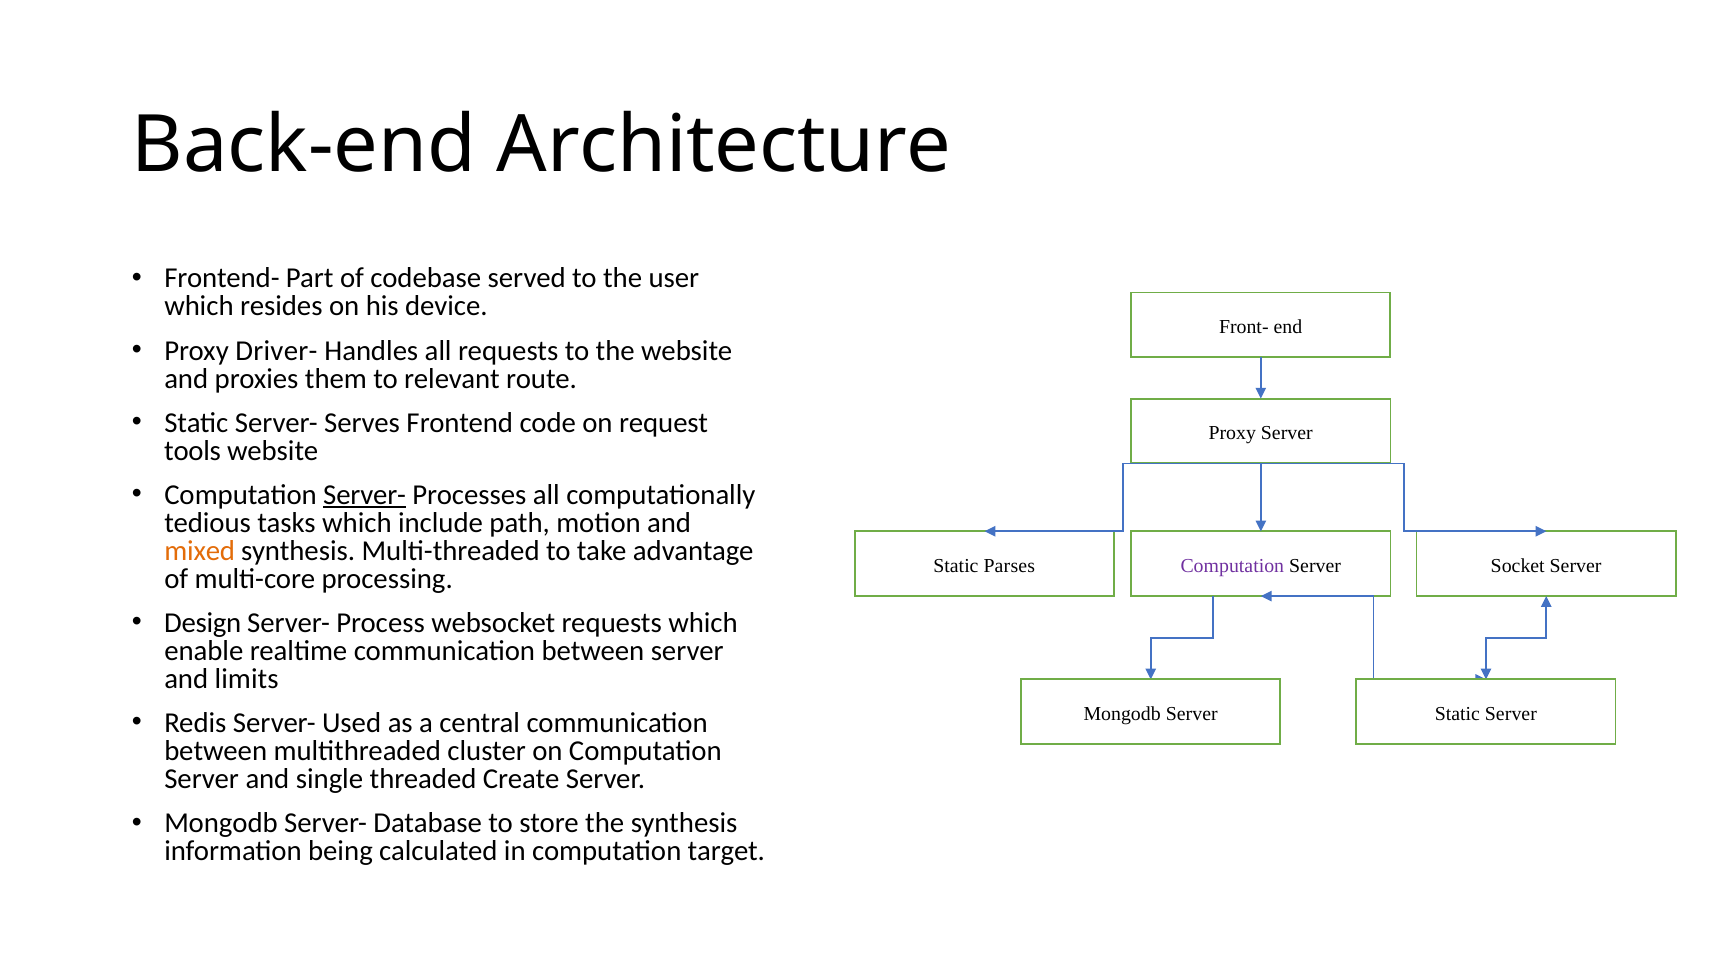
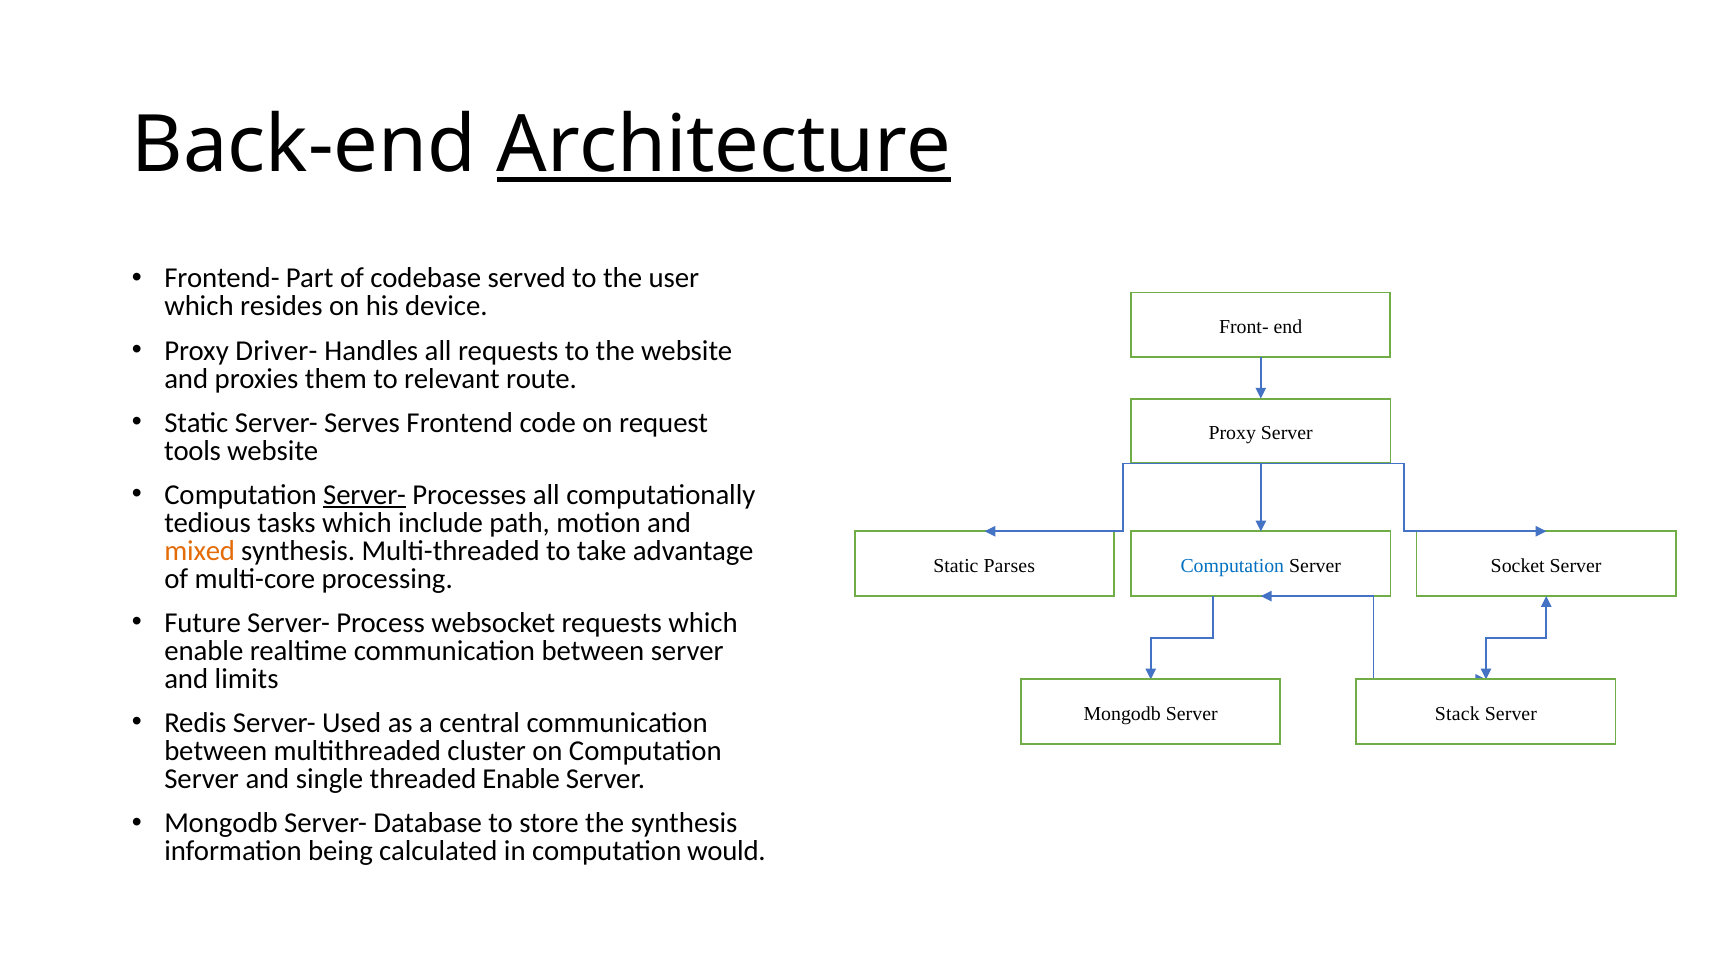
Architecture underline: none -> present
Computation at (1232, 566) colour: purple -> blue
Design: Design -> Future
Static at (1457, 714): Static -> Stack
threaded Create: Create -> Enable
target: target -> would
